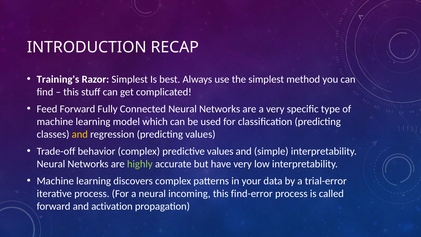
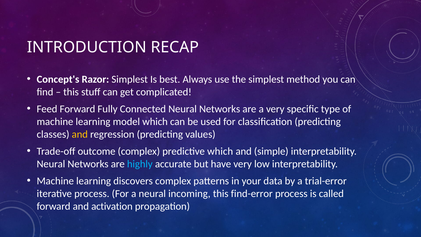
Training's: Training's -> Concept's
behavior: behavior -> outcome
predictive values: values -> which
highly colour: light green -> light blue
